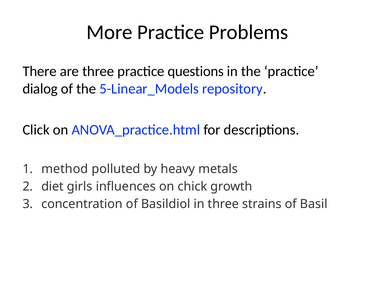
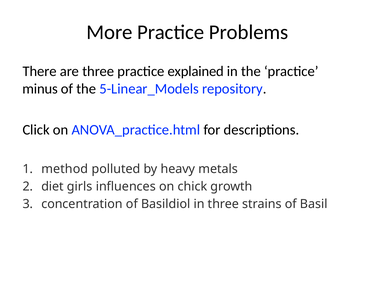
questions: questions -> explained
dialog: dialog -> minus
